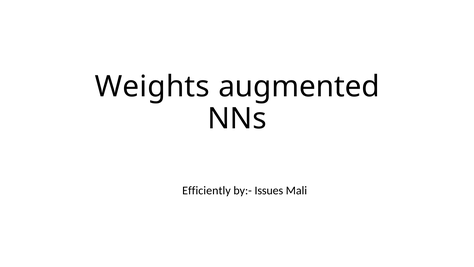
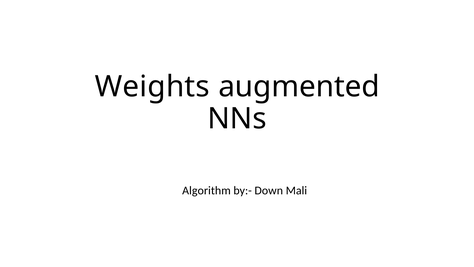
Efficiently: Efficiently -> Algorithm
Issues: Issues -> Down
